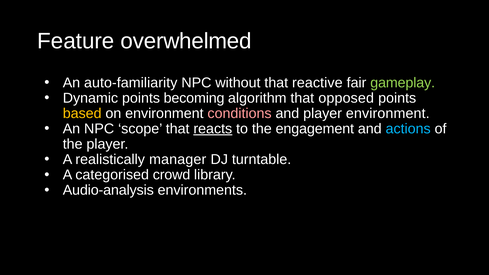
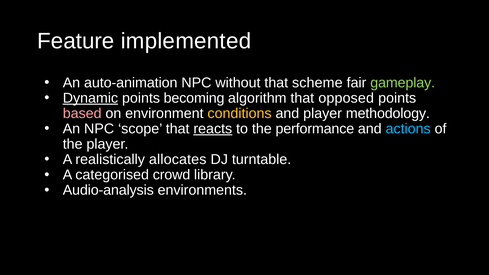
overwhelmed: overwhelmed -> implemented
auto-familiarity: auto-familiarity -> auto-animation
reactive: reactive -> scheme
Dynamic underline: none -> present
based colour: yellow -> pink
conditions colour: pink -> yellow
player environment: environment -> methodology
engagement: engagement -> performance
manager: manager -> allocates
